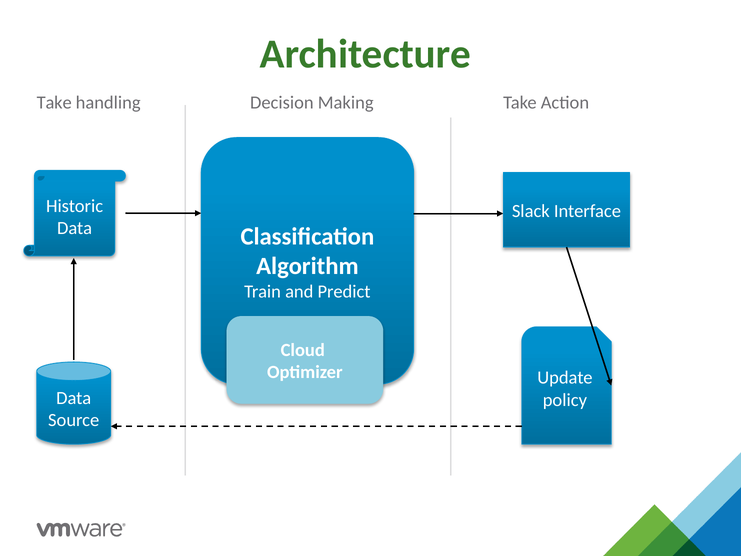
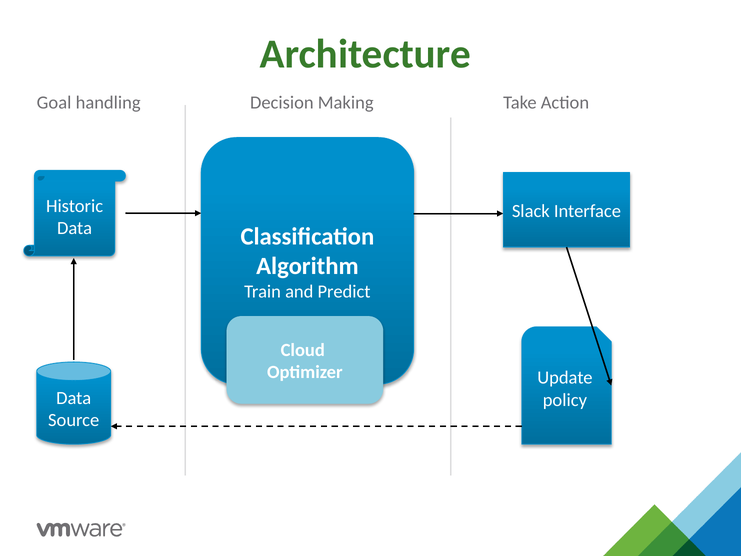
Take at (54, 102): Take -> Goal
